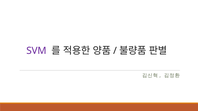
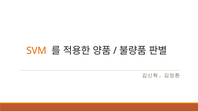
SVM colour: purple -> orange
